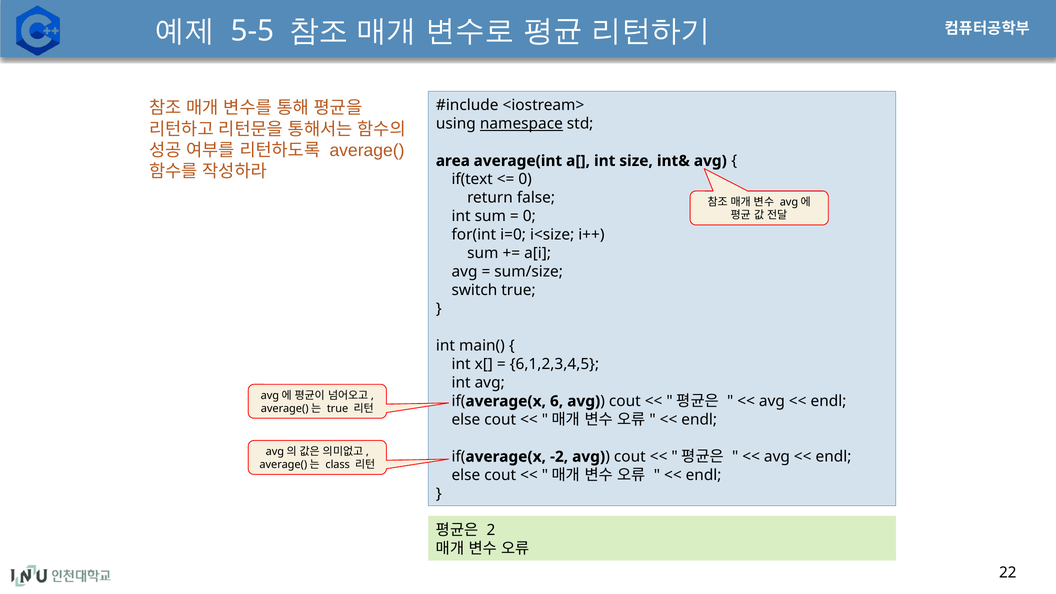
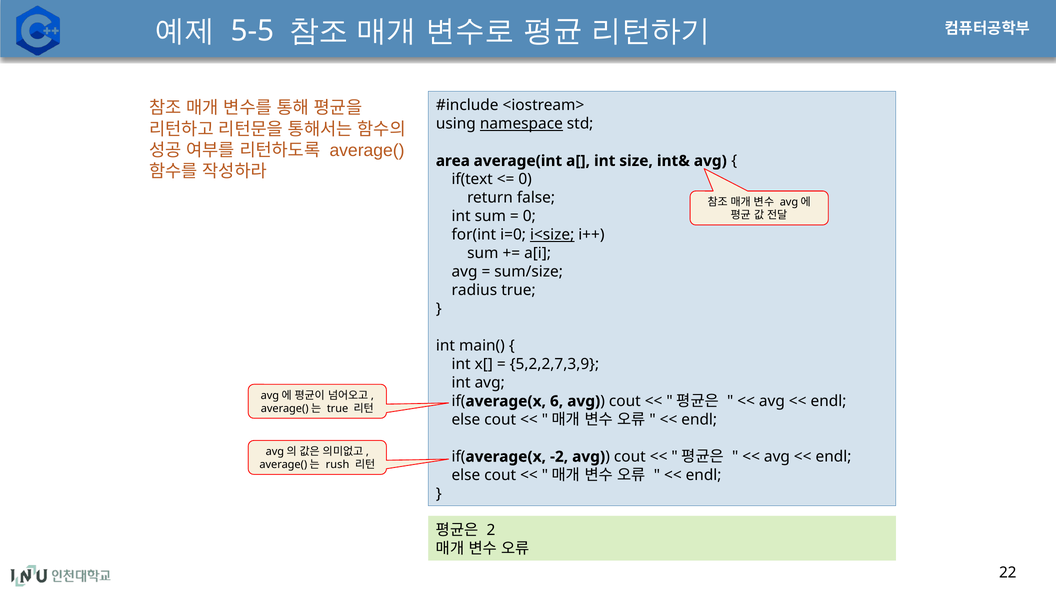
i<size underline: none -> present
switch: switch -> radius
6,1,2,3,4,5: 6,1,2,3,4,5 -> 5,2,2,7,3,9
class: class -> rush
